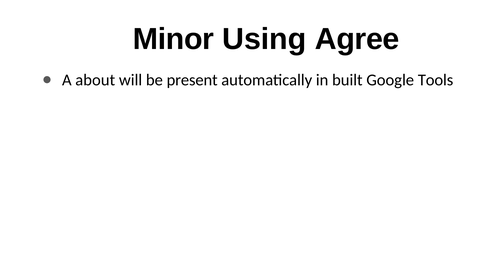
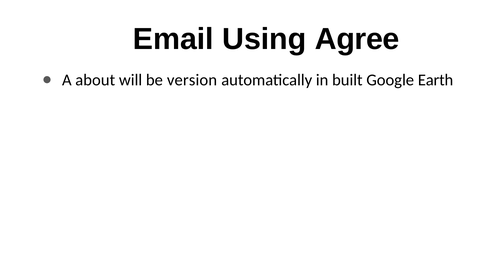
Minor: Minor -> Email
present: present -> version
Tools: Tools -> Earth
